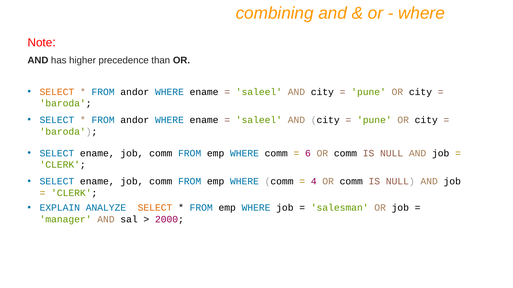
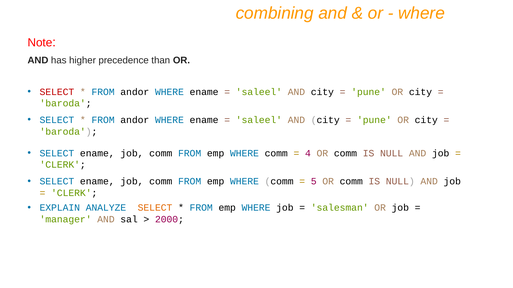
SELECT at (57, 92) colour: orange -> red
6: 6 -> 4
4: 4 -> 5
